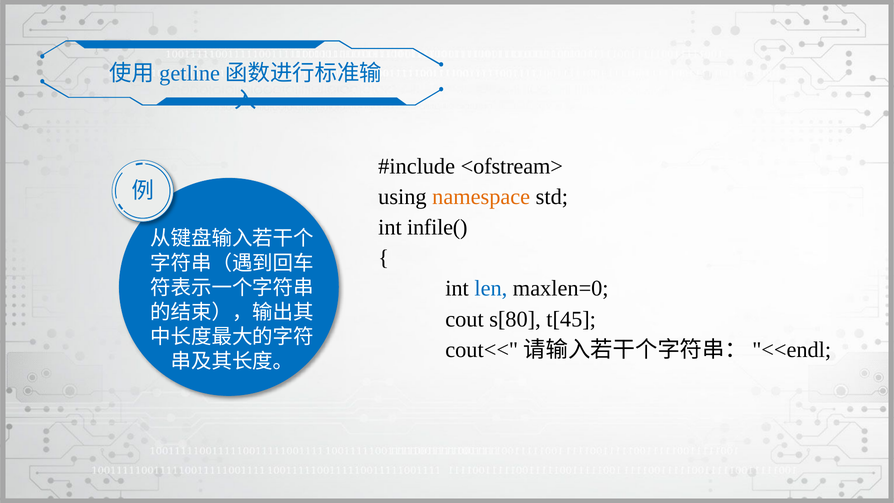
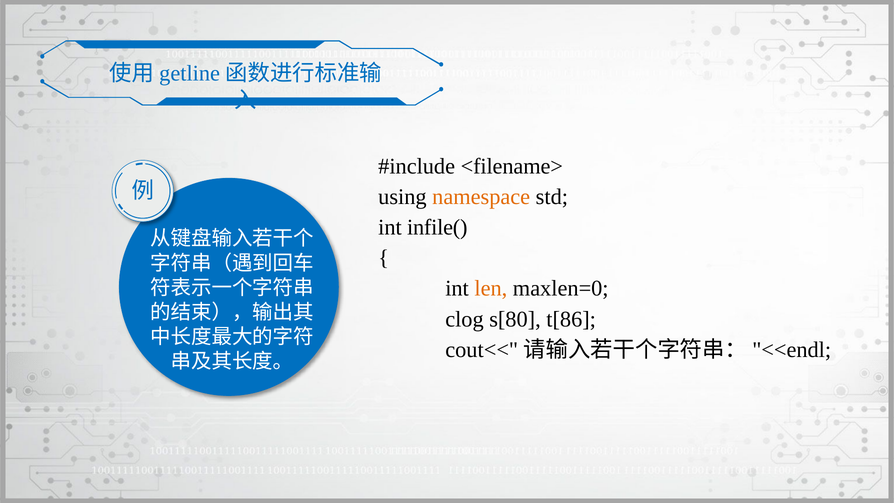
<ofstream>: <ofstream> -> <filename>
len colour: blue -> orange
cout: cout -> clog
t[45: t[45 -> t[86
